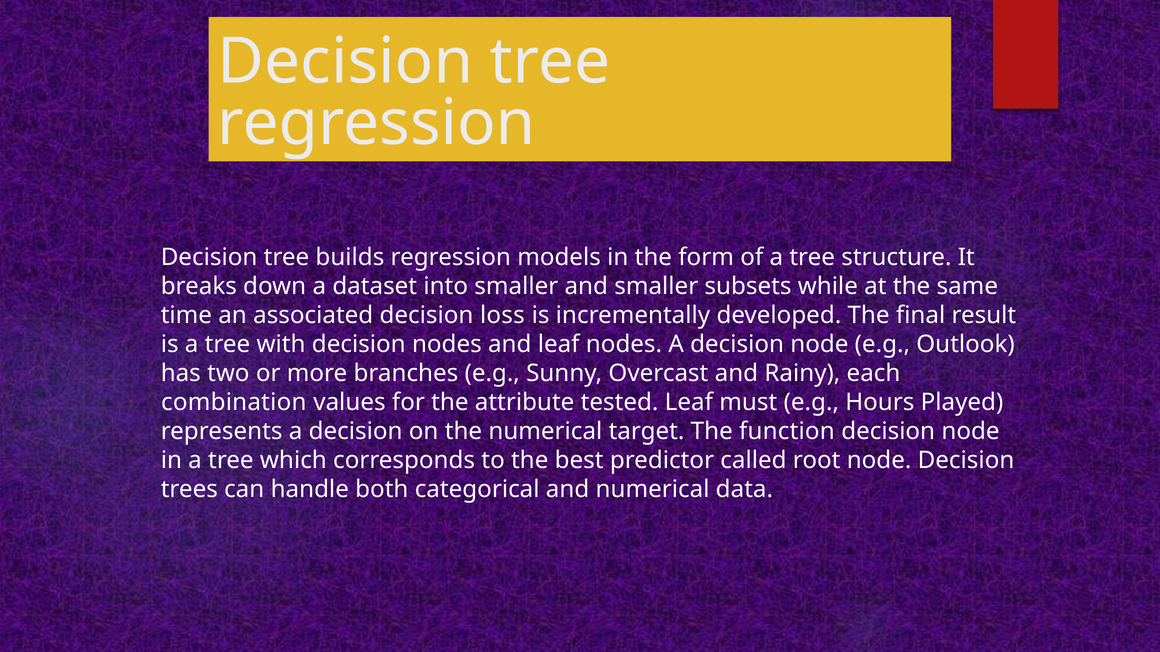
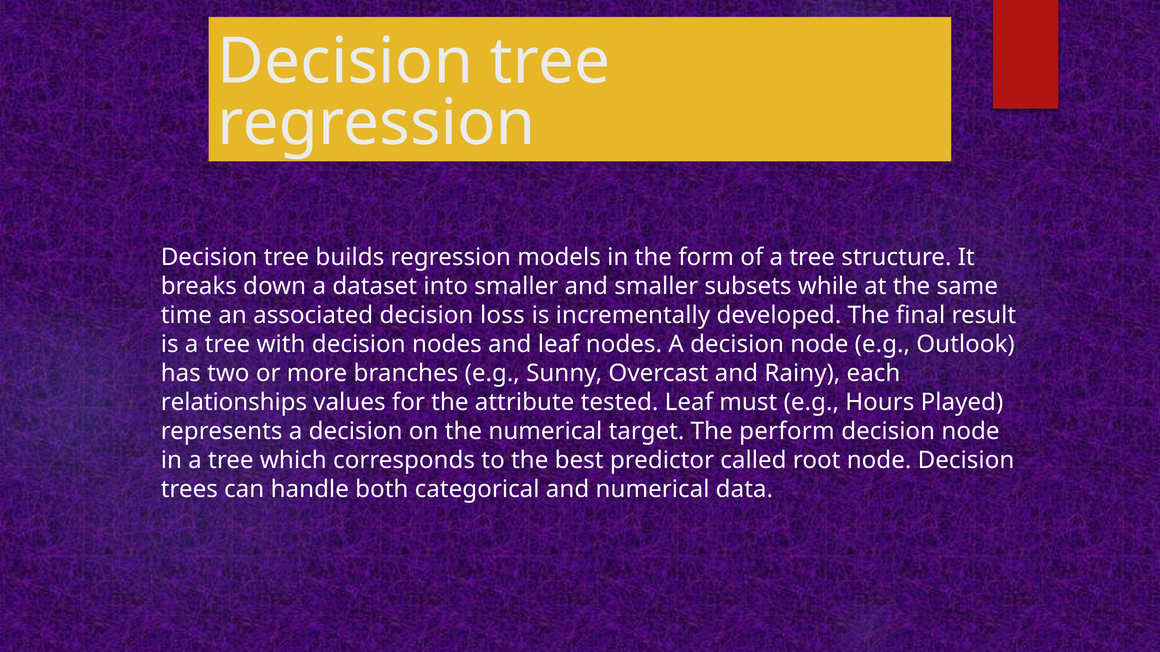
combination: combination -> relationships
function: function -> perform
